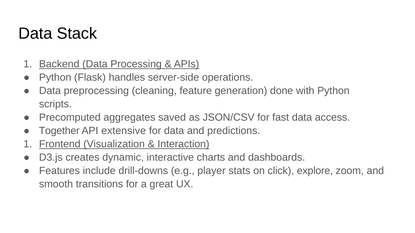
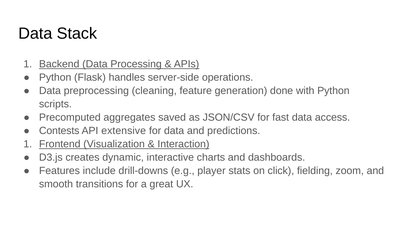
Together: Together -> Contests
explore: explore -> fielding
